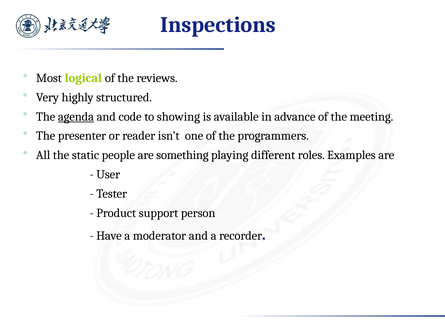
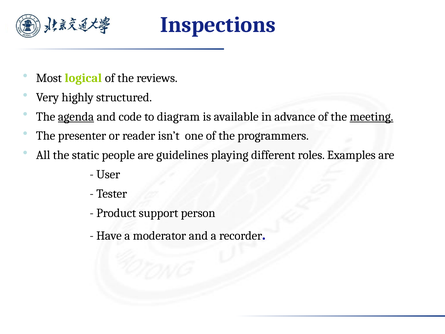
showing: showing -> diagram
meeting underline: none -> present
something: something -> guidelines
